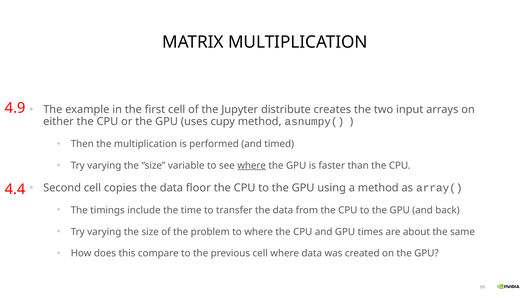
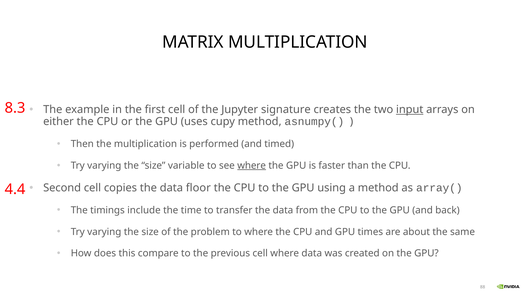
4.9: 4.9 -> 8.3
distribute: distribute -> signature
input underline: none -> present
